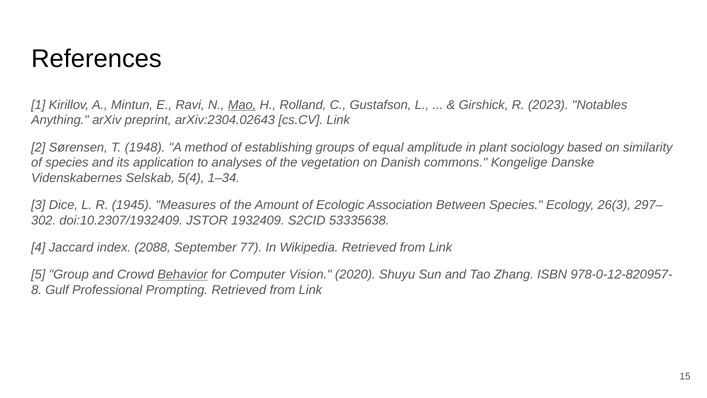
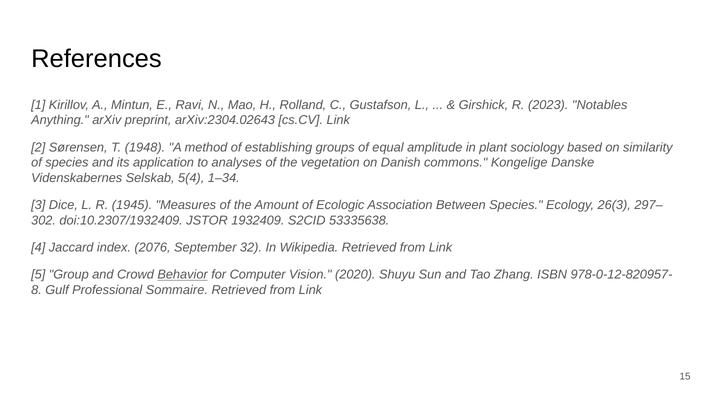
Mao underline: present -> none
2088: 2088 -> 2076
77: 77 -> 32
Prompting: Prompting -> Sommaire
